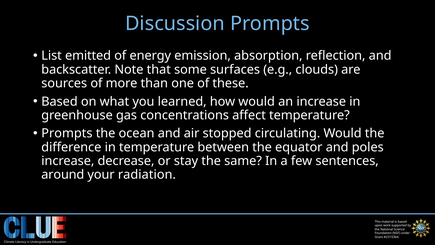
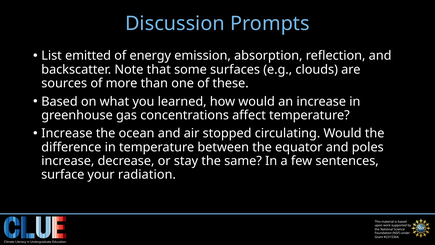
Prompts at (67, 133): Prompts -> Increase
around: around -> surface
